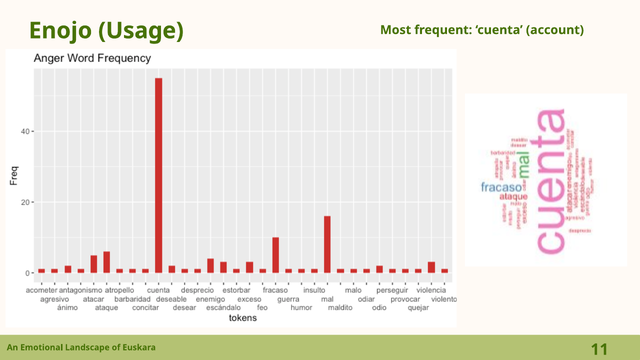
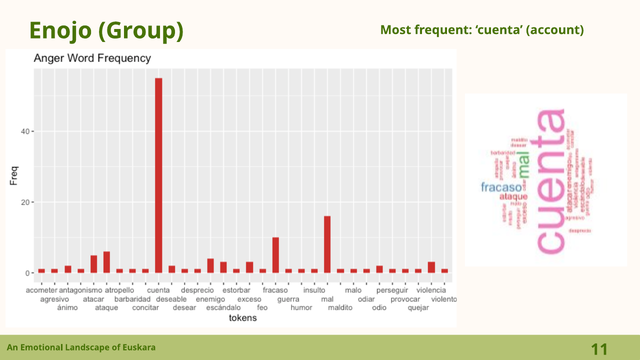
Usage: Usage -> Group
